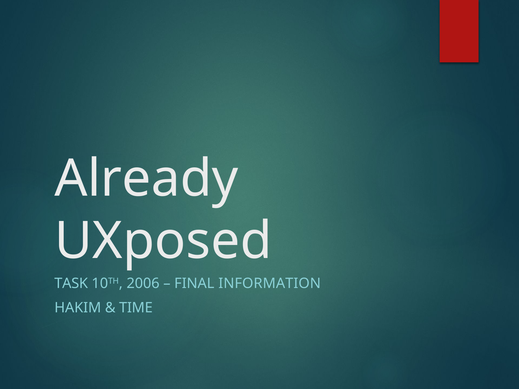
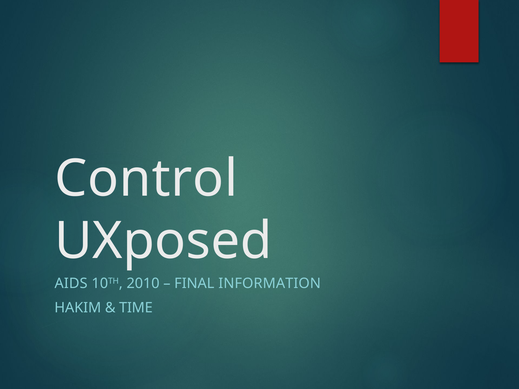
Already: Already -> Control
TASK: TASK -> AIDS
2006: 2006 -> 2010
